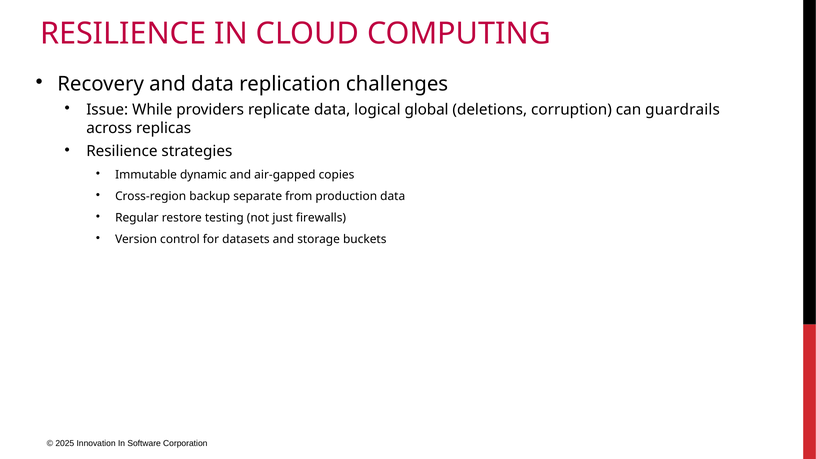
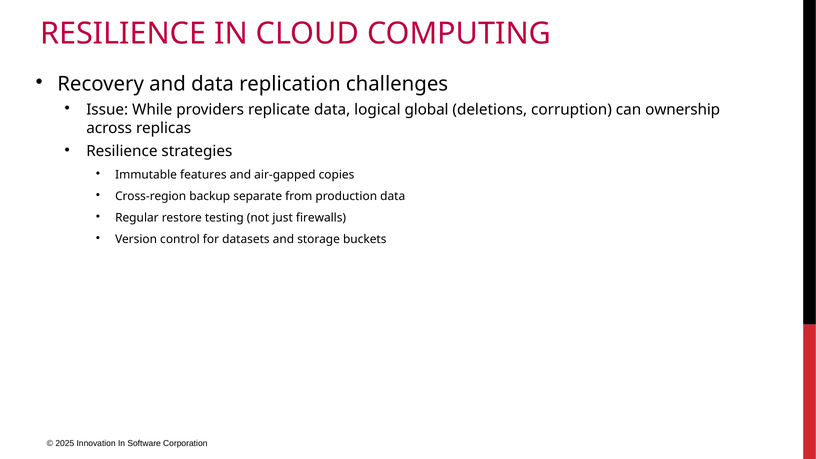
guardrails: guardrails -> ownership
dynamic: dynamic -> features
